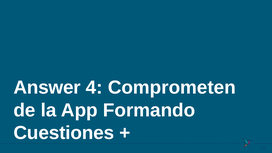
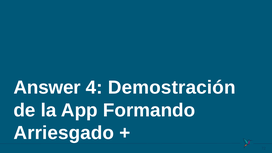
Comprometen: Comprometen -> Demostración
Cuestiones: Cuestiones -> Arriesgado
